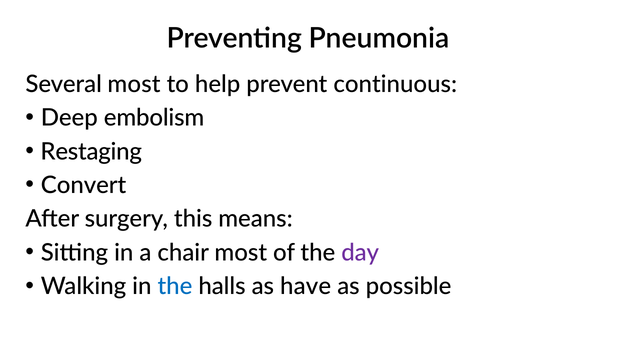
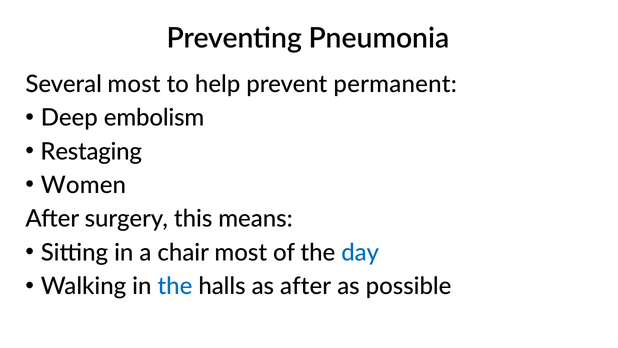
continuous: continuous -> permanent
Convert: Convert -> Women
day colour: purple -> blue
as have: have -> after
